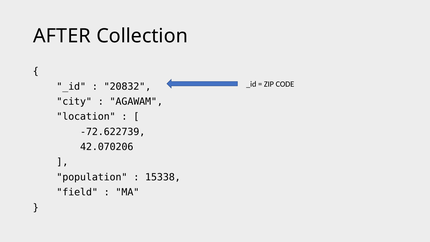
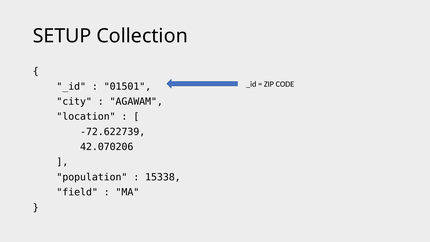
AFTER: AFTER -> SETUP
20832: 20832 -> 01501
